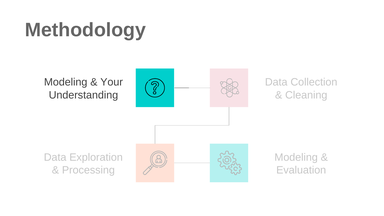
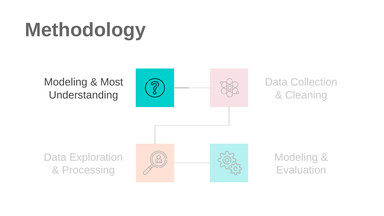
Your: Your -> Most
